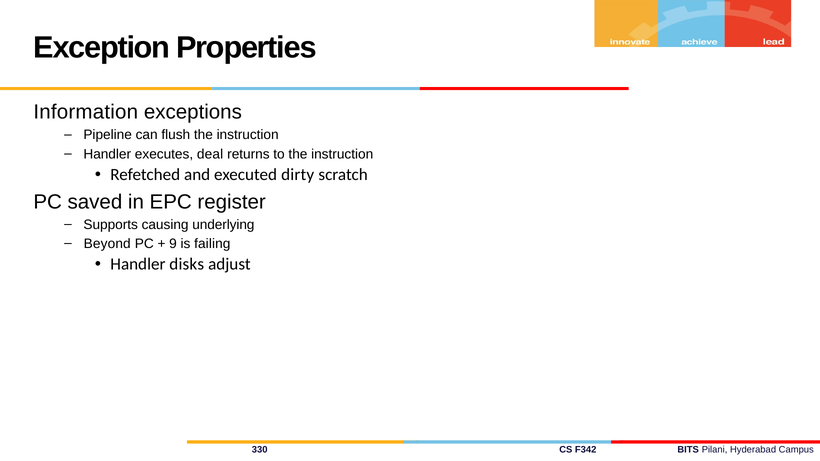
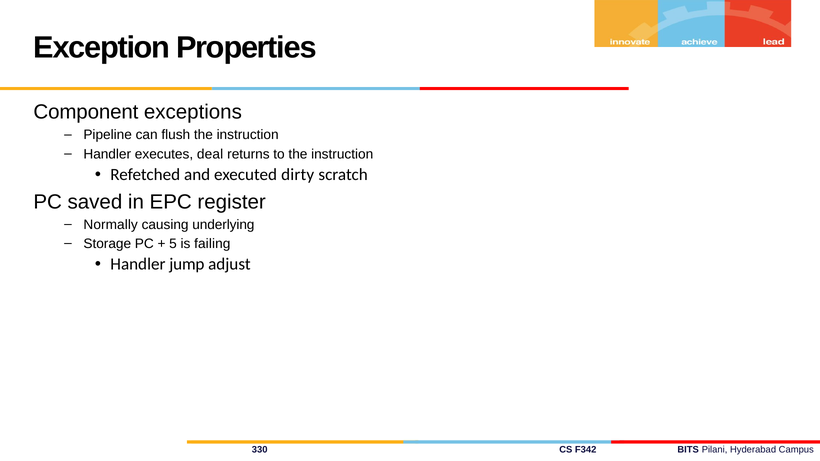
Information: Information -> Component
Supports: Supports -> Normally
Beyond: Beyond -> Storage
9: 9 -> 5
disks: disks -> jump
